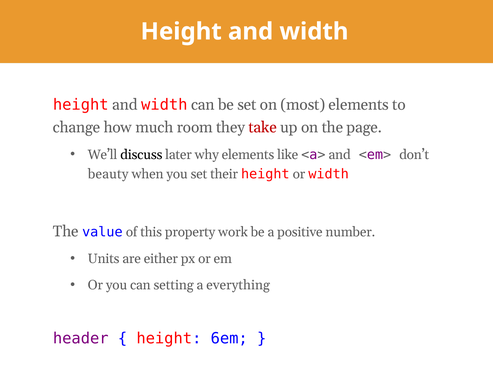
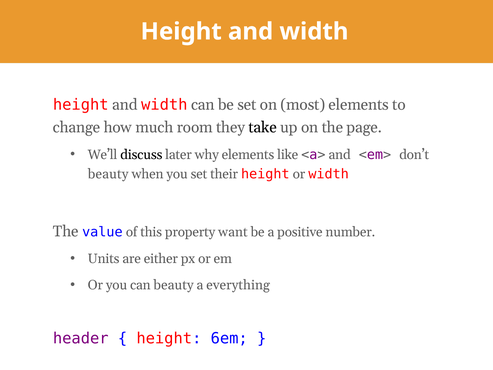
take colour: red -> black
work: work -> want
can setting: setting -> beauty
